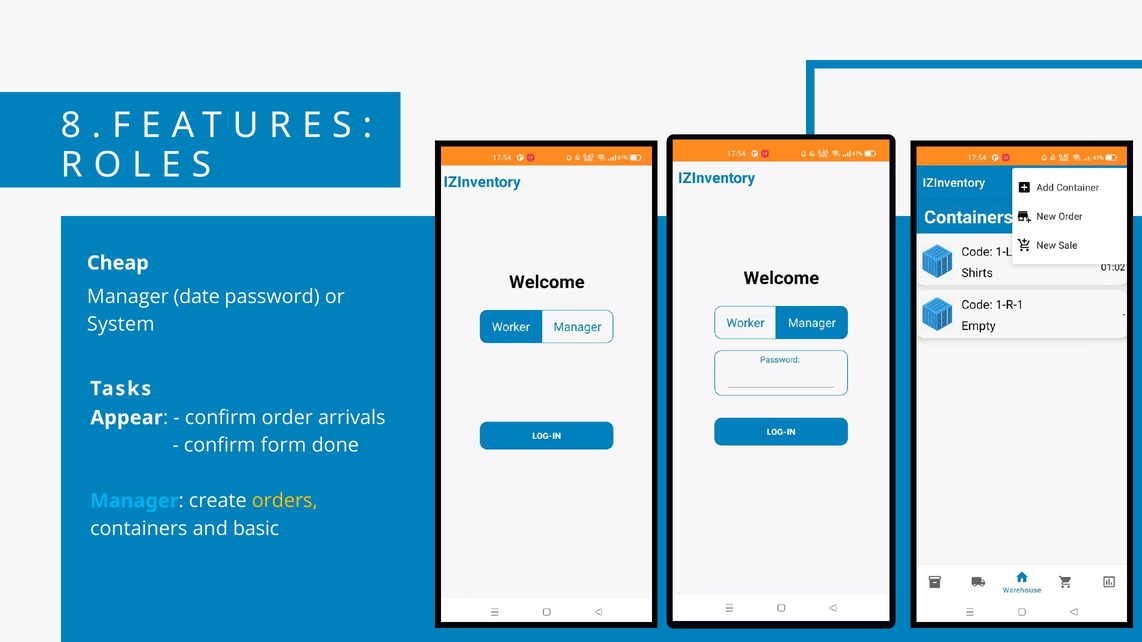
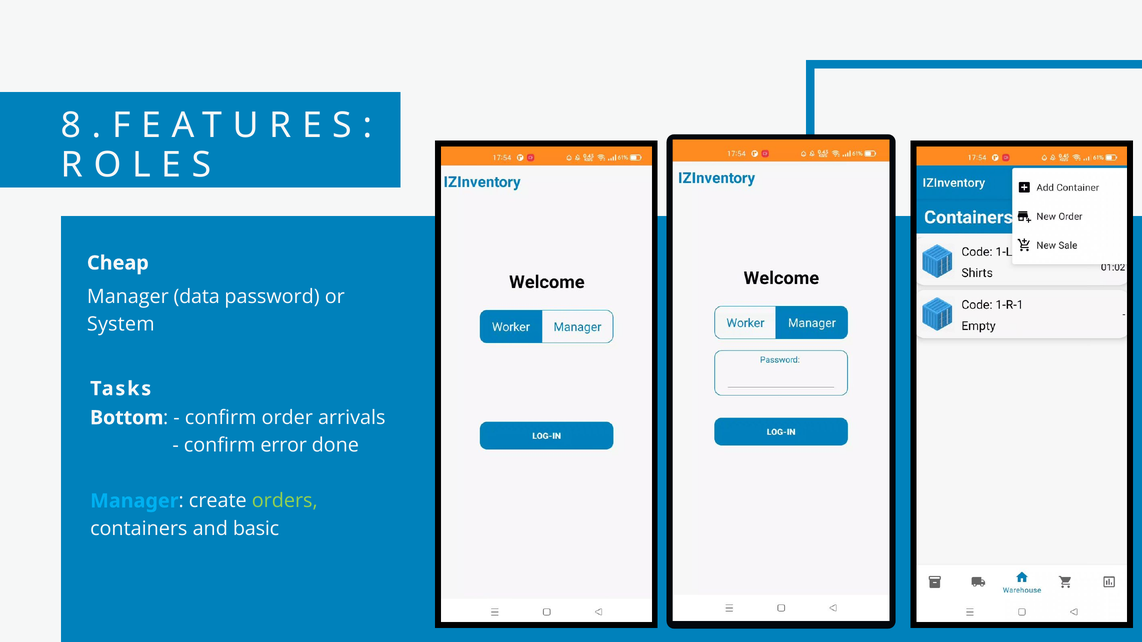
date: date -> data
Appear: Appear -> Bottom
form: form -> error
orders colour: yellow -> light green
